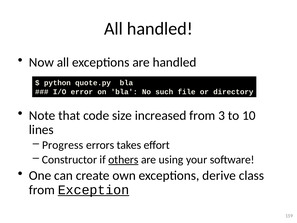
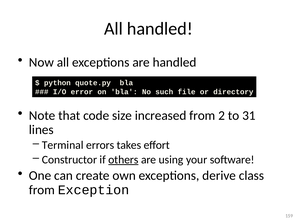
3: 3 -> 2
10: 10 -> 31
Progress: Progress -> Terminal
Exception underline: present -> none
